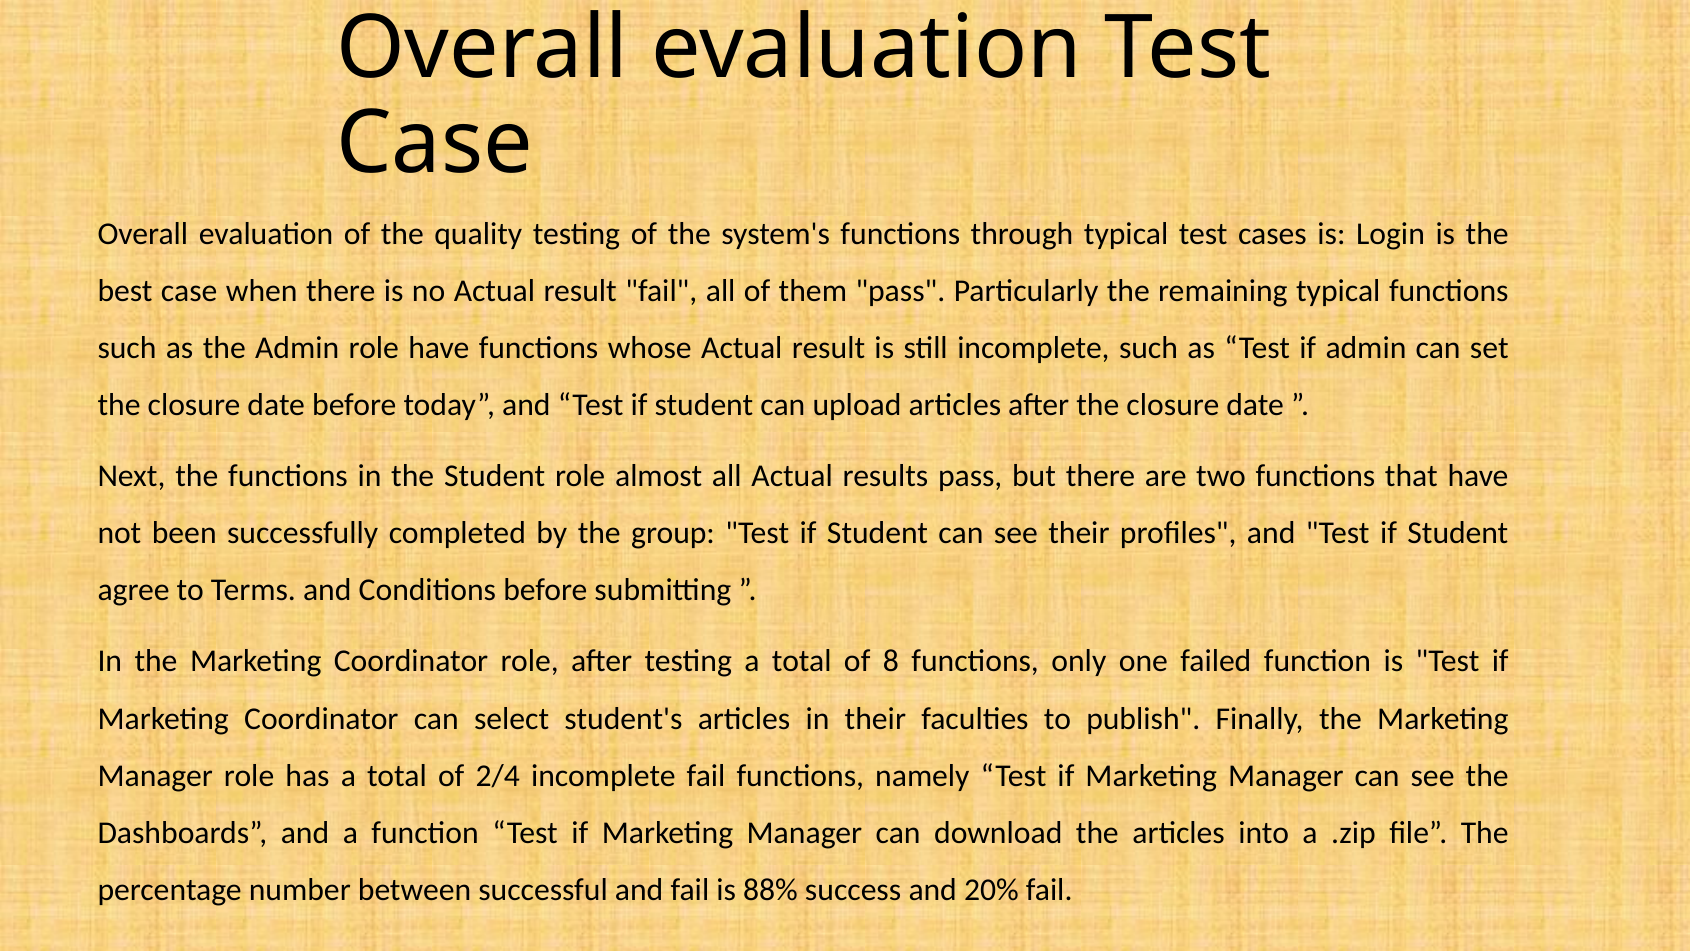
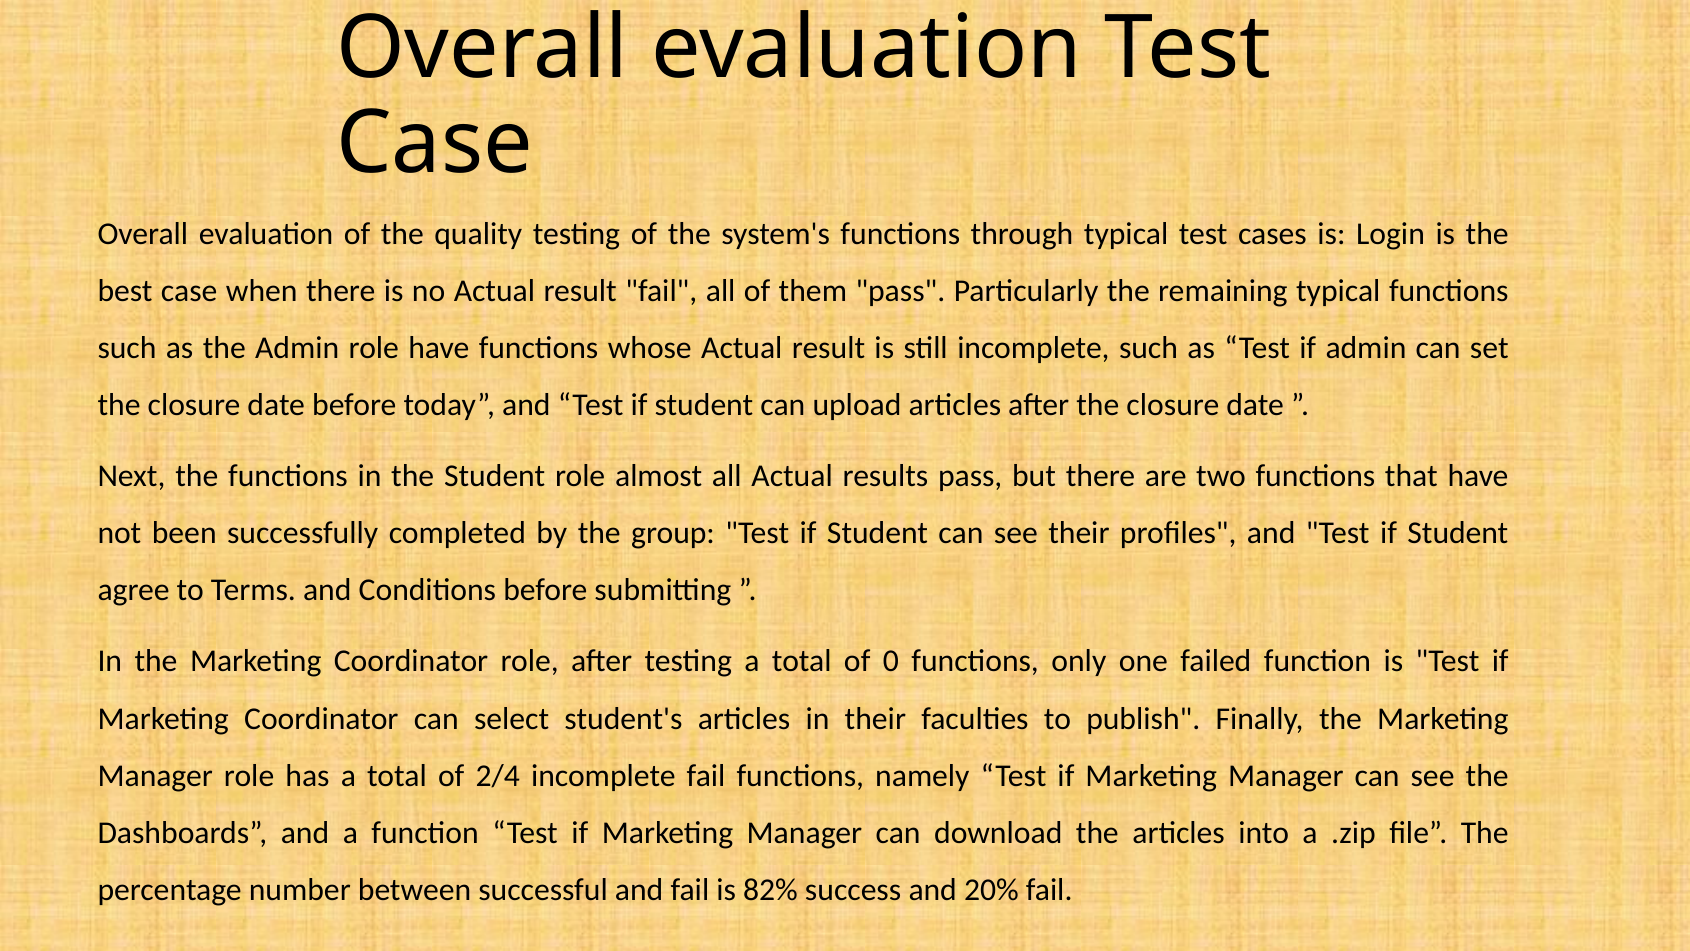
8: 8 -> 0
88%: 88% -> 82%
